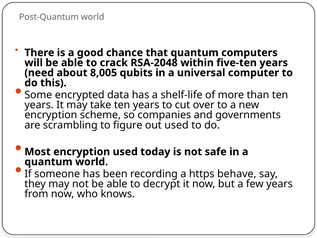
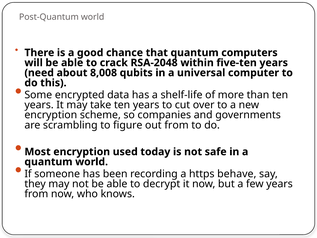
8,005: 8,005 -> 8,008
out used: used -> from
